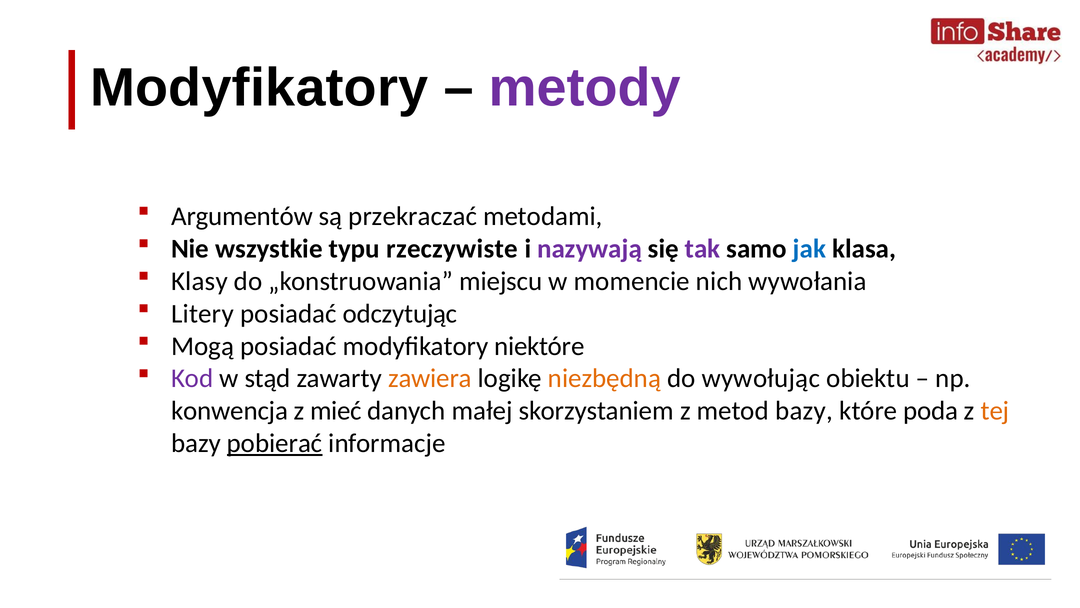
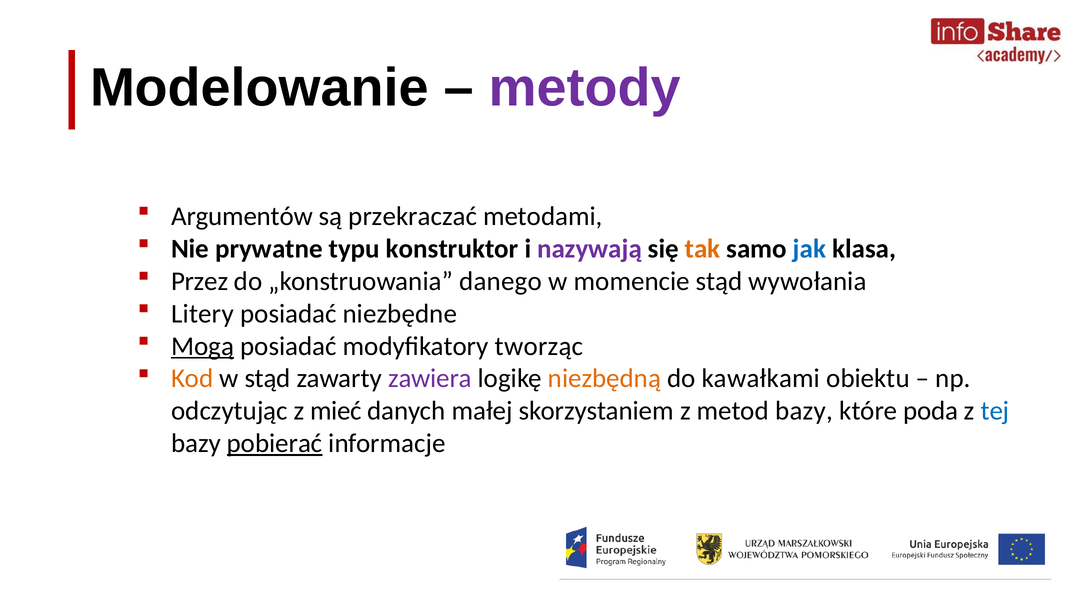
Modyfikatory at (259, 88): Modyfikatory -> Modelowanie
wszystkie: wszystkie -> prywatne
rzeczywiste: rzeczywiste -> konstruktor
tak colour: purple -> orange
Klasy: Klasy -> Przez
miejscu: miejscu -> danego
momencie nich: nich -> stąd
odczytując: odczytując -> niezbędne
Mogą underline: none -> present
niektóre: niektóre -> tworząc
Kod colour: purple -> orange
zawiera colour: orange -> purple
wywołując: wywołując -> kawałkami
konwencja: konwencja -> odczytując
tej colour: orange -> blue
